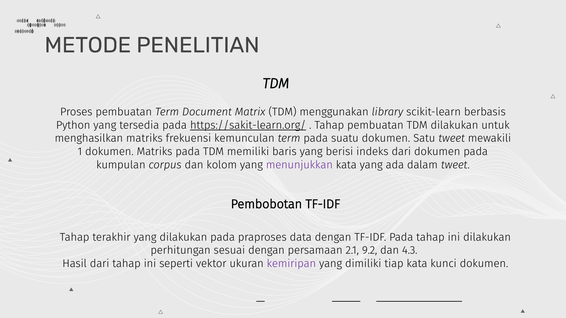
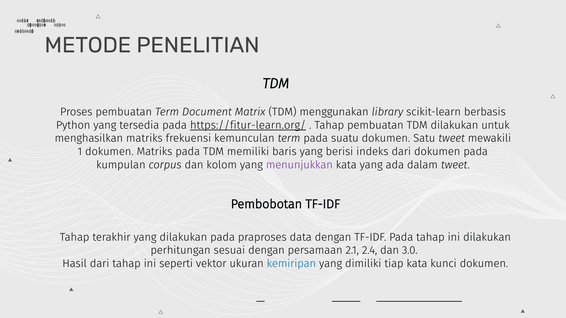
https://sakit-learn.org/: https://sakit-learn.org/ -> https://fitur-learn.org/
9.2: 9.2 -> 2.4
4.3: 4.3 -> 3.0
kemiripan colour: purple -> blue
